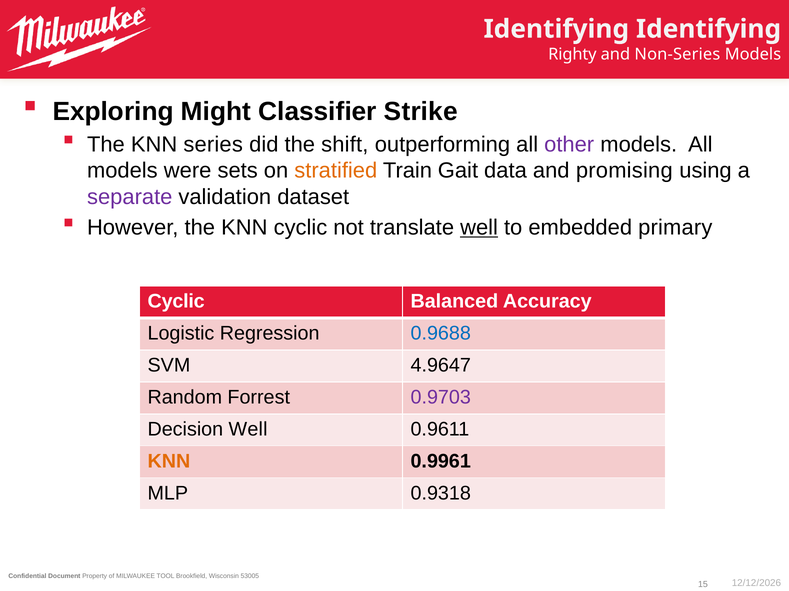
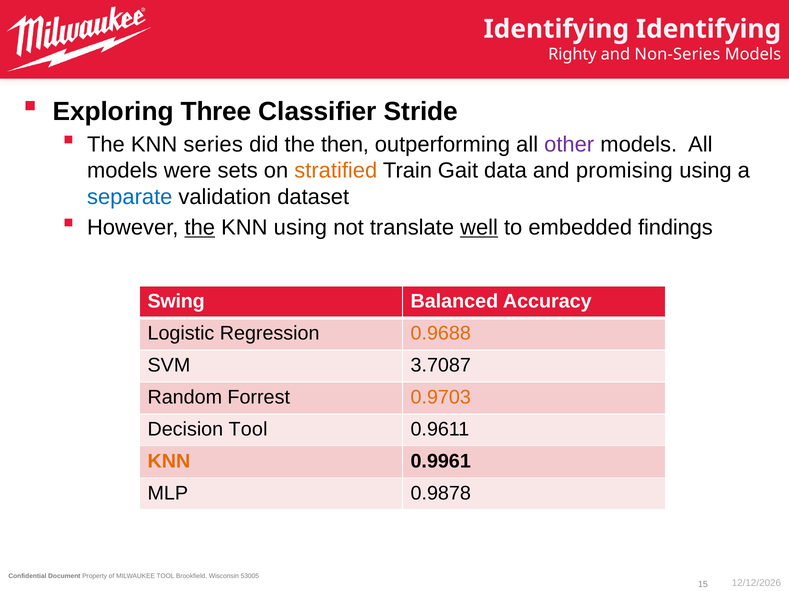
Might: Might -> Three
Strike: Strike -> Stride
shift: shift -> then
separate colour: purple -> blue
the at (200, 228) underline: none -> present
KNN cyclic: cyclic -> using
primary: primary -> findings
Cyclic at (176, 302): Cyclic -> Swing
0.9688 colour: blue -> orange
4.9647: 4.9647 -> 3.7087
0.9703 colour: purple -> orange
Decision Well: Well -> Tool
0.9318: 0.9318 -> 0.9878
